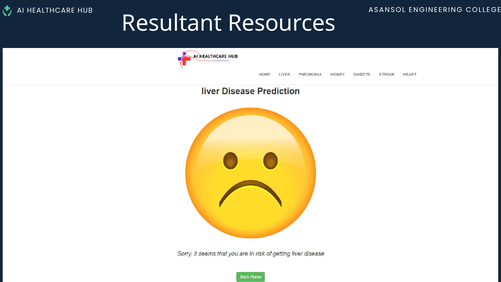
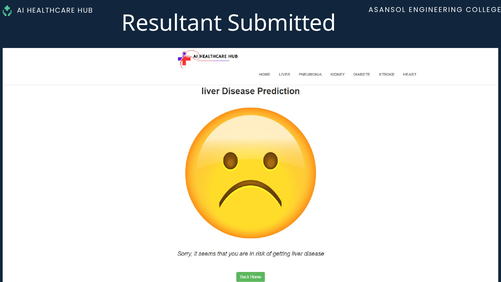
Resources: Resources -> Submitted
